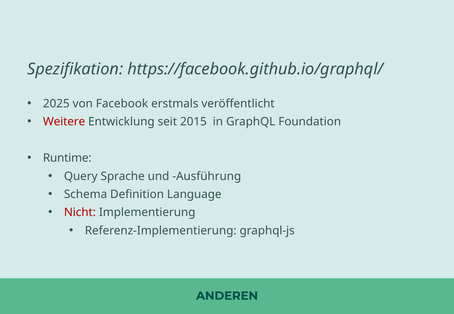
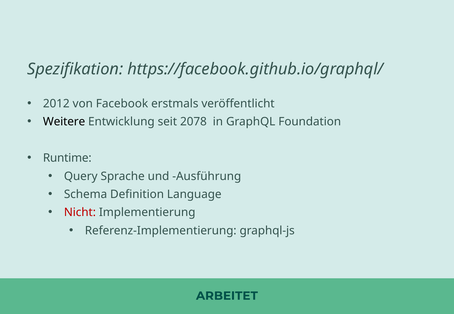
2025: 2025 -> 2012
Weitere colour: red -> black
2015: 2015 -> 2078
ANDEREN: ANDEREN -> ARBEITET
